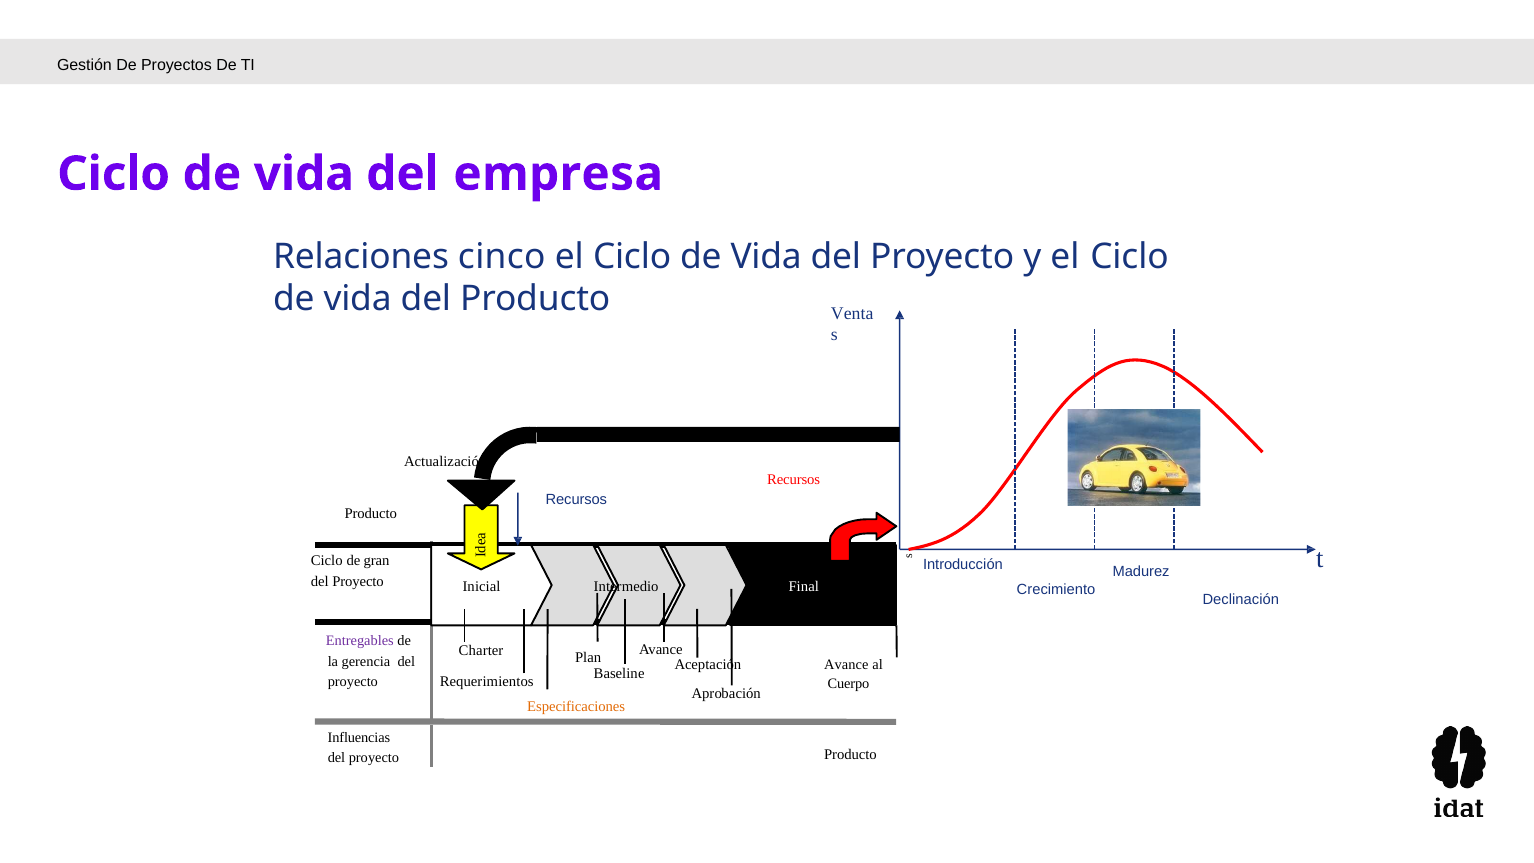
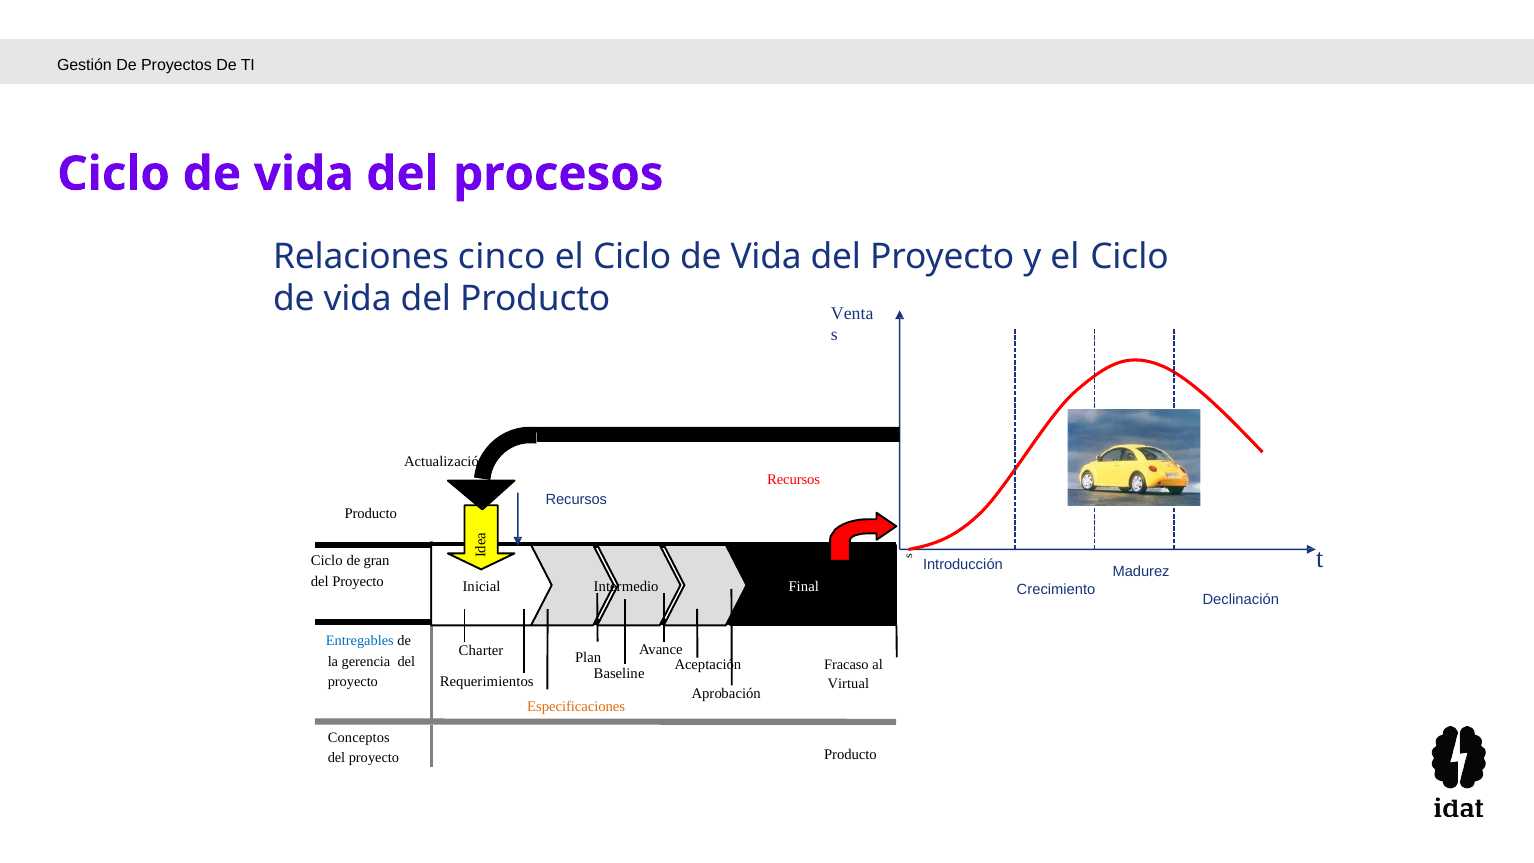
empresa: empresa -> procesos
Entregables colour: purple -> blue
Avance at (846, 665): Avance -> Fracaso
Cuerpo: Cuerpo -> Virtual
Influencias: Influencias -> Conceptos
